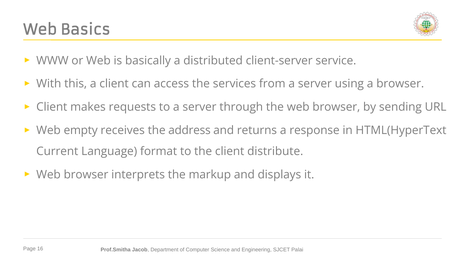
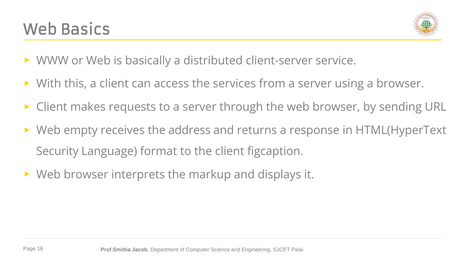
Current: Current -> Security
distribute: distribute -> figcaption
